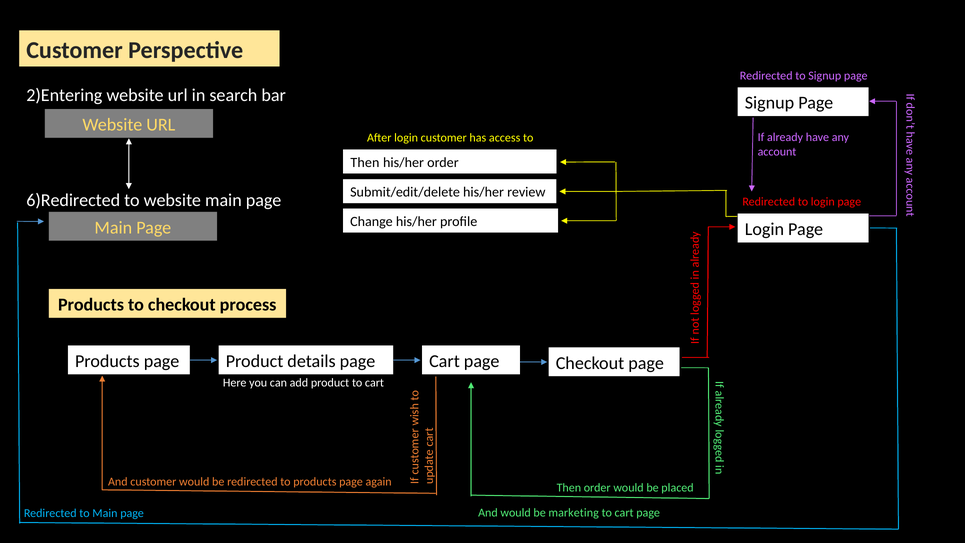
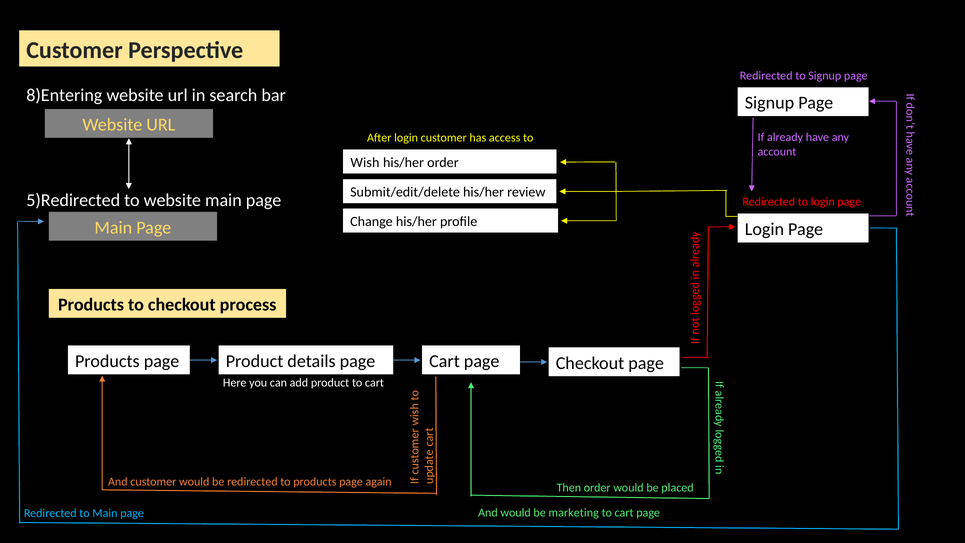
2)Entering: 2)Entering -> 8)Entering
Then at (365, 162): Then -> Wish
6)Redirected: 6)Redirected -> 5)Redirected
